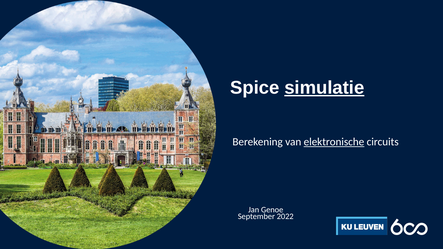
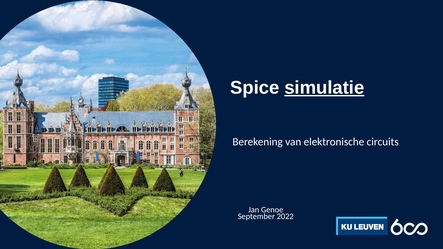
elektronische underline: present -> none
